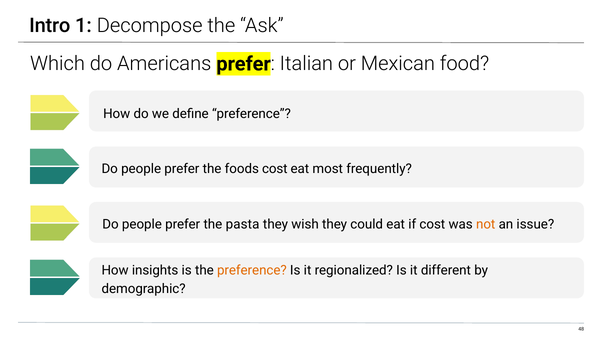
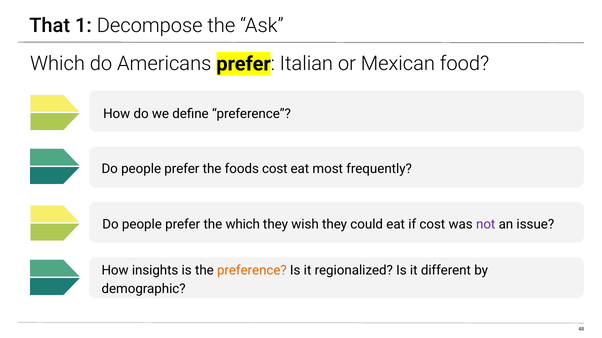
Intro: Intro -> That
the pasta: pasta -> which
not colour: orange -> purple
